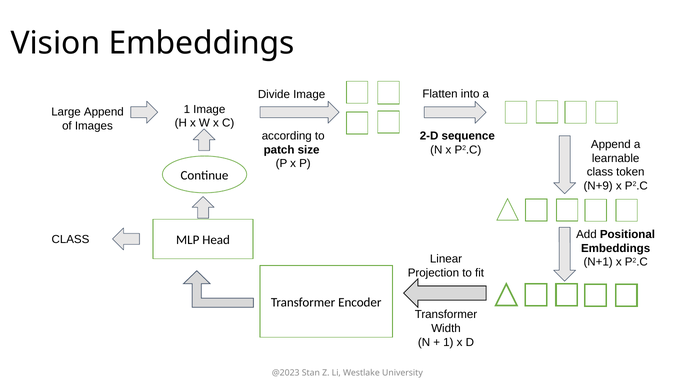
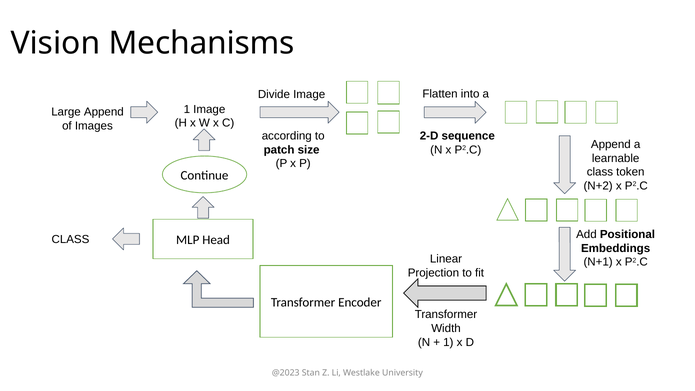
Vision Embeddings: Embeddings -> Mechanisms
N+9: N+9 -> N+2
